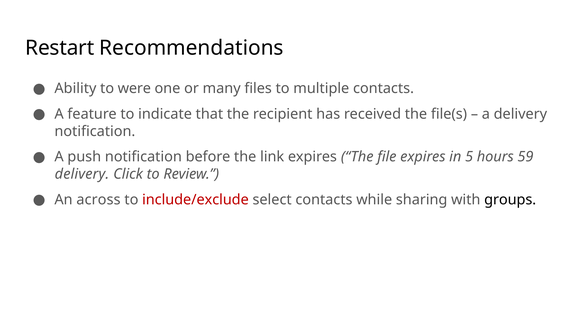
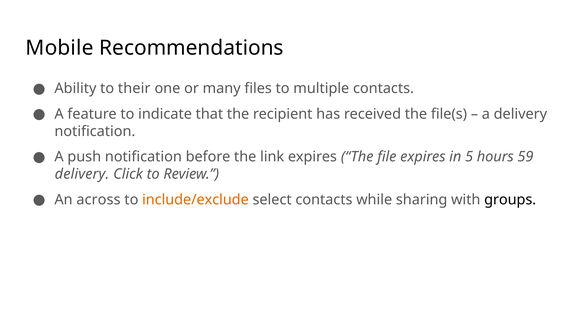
Restart: Restart -> Mobile
were: were -> their
include/exclude colour: red -> orange
